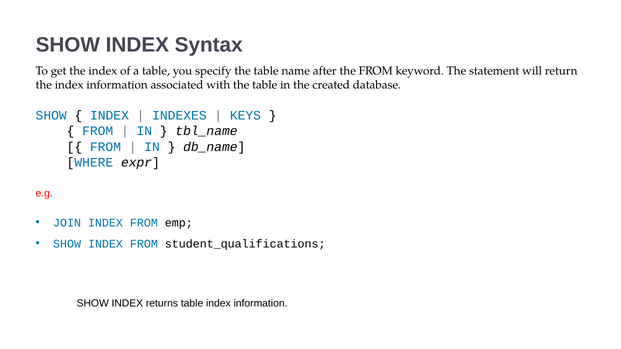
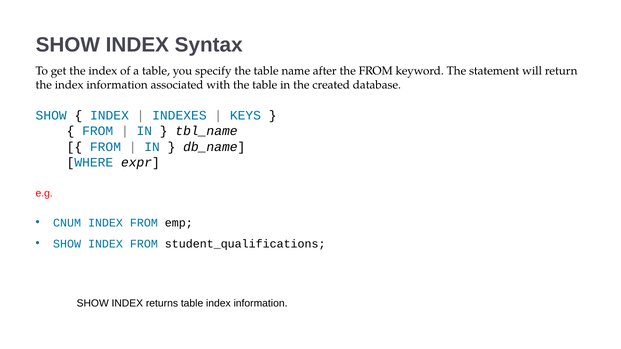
JOIN: JOIN -> CNUM
